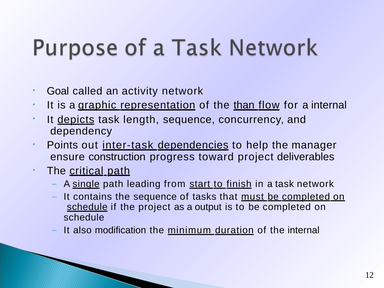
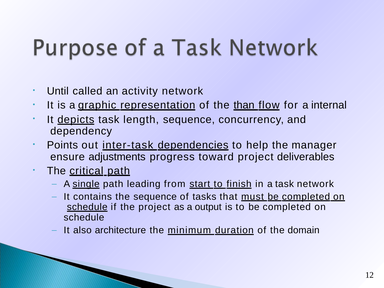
Goal: Goal -> Until
construction: construction -> adjustments
modification: modification -> architecture
the internal: internal -> domain
